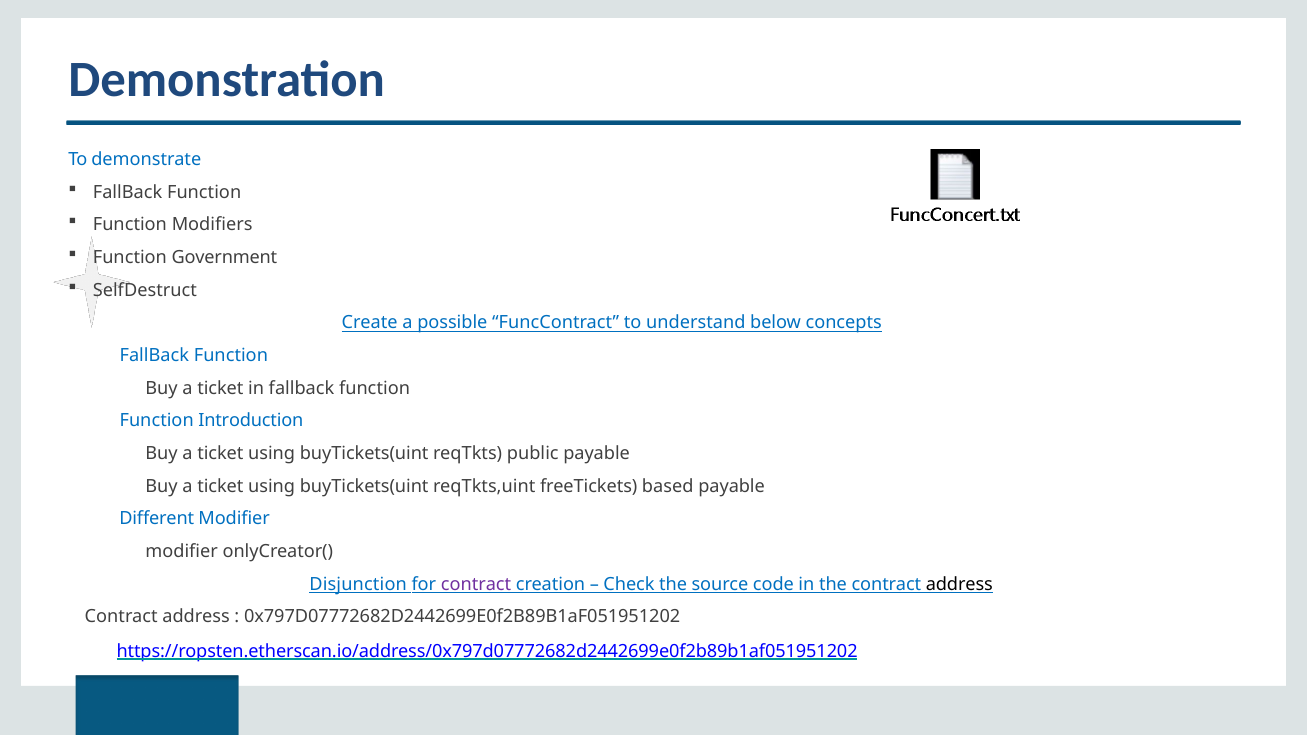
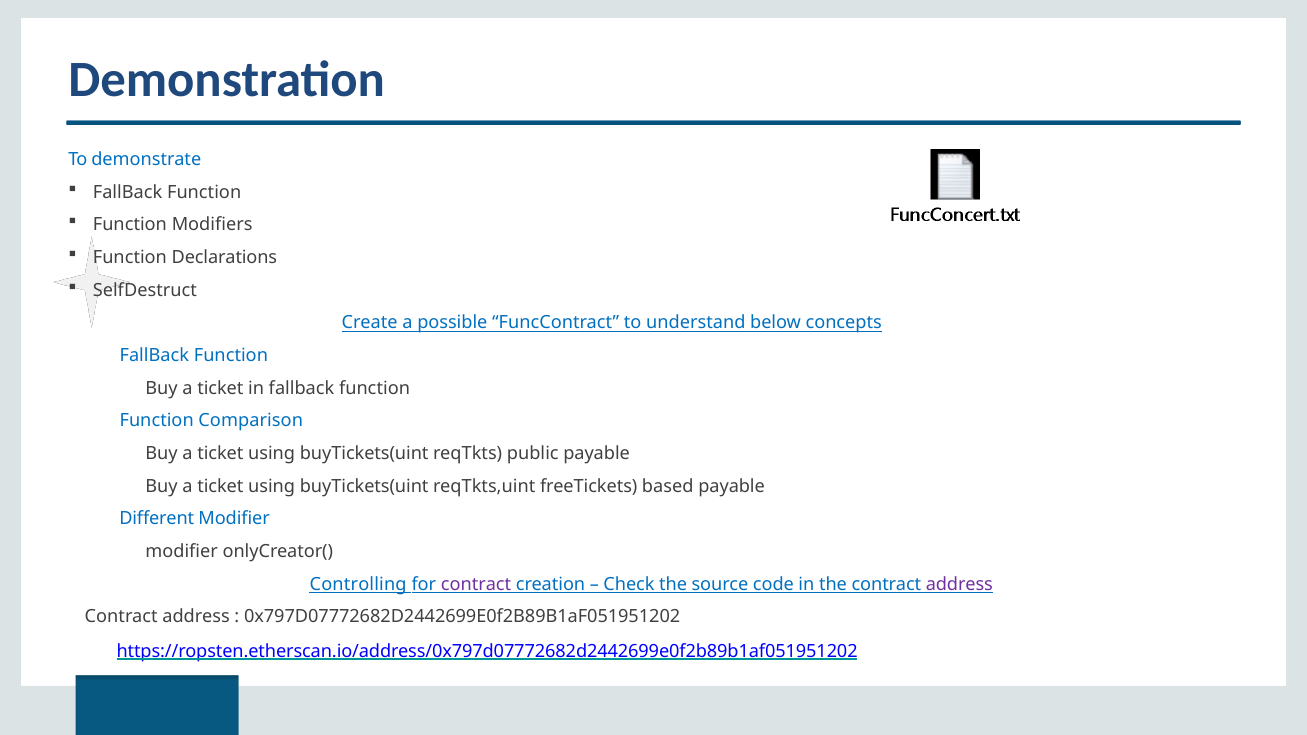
Government: Government -> Declarations
Introduction: Introduction -> Comparison
Disjunction: Disjunction -> Controlling
address at (959, 584) colour: black -> purple
